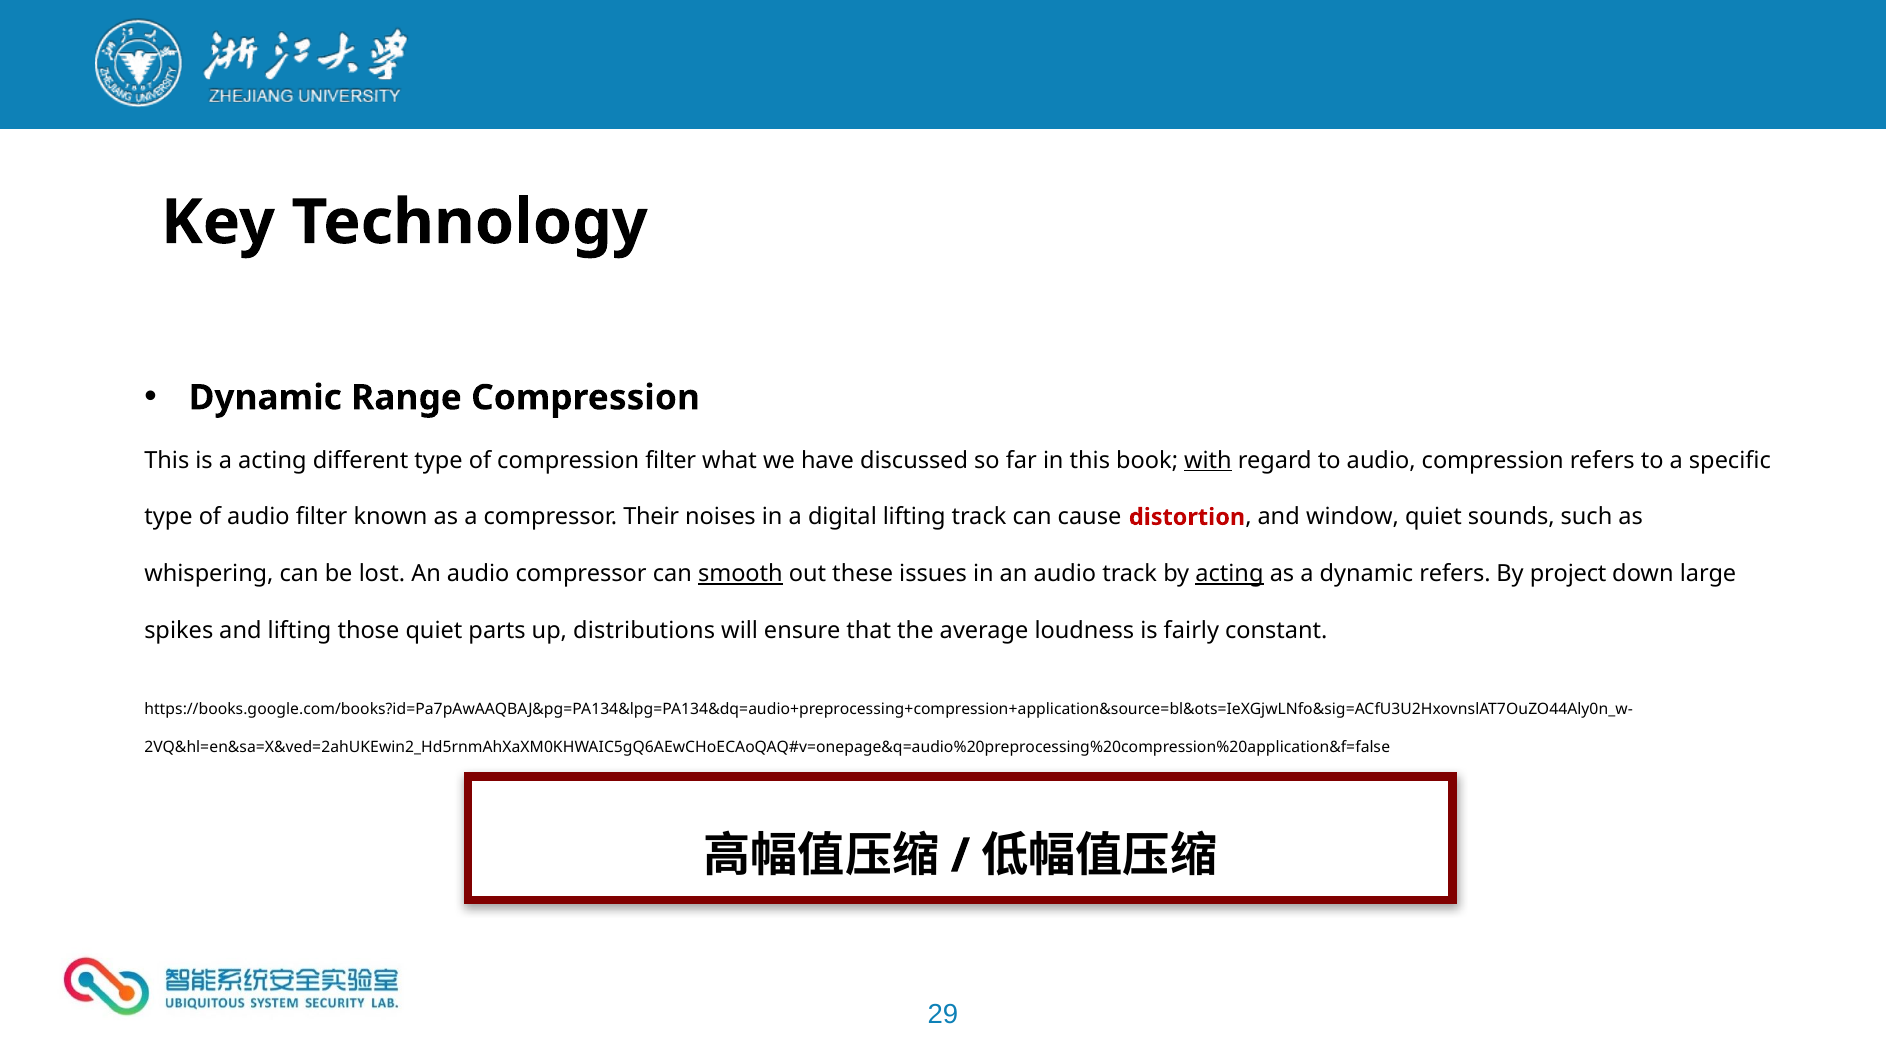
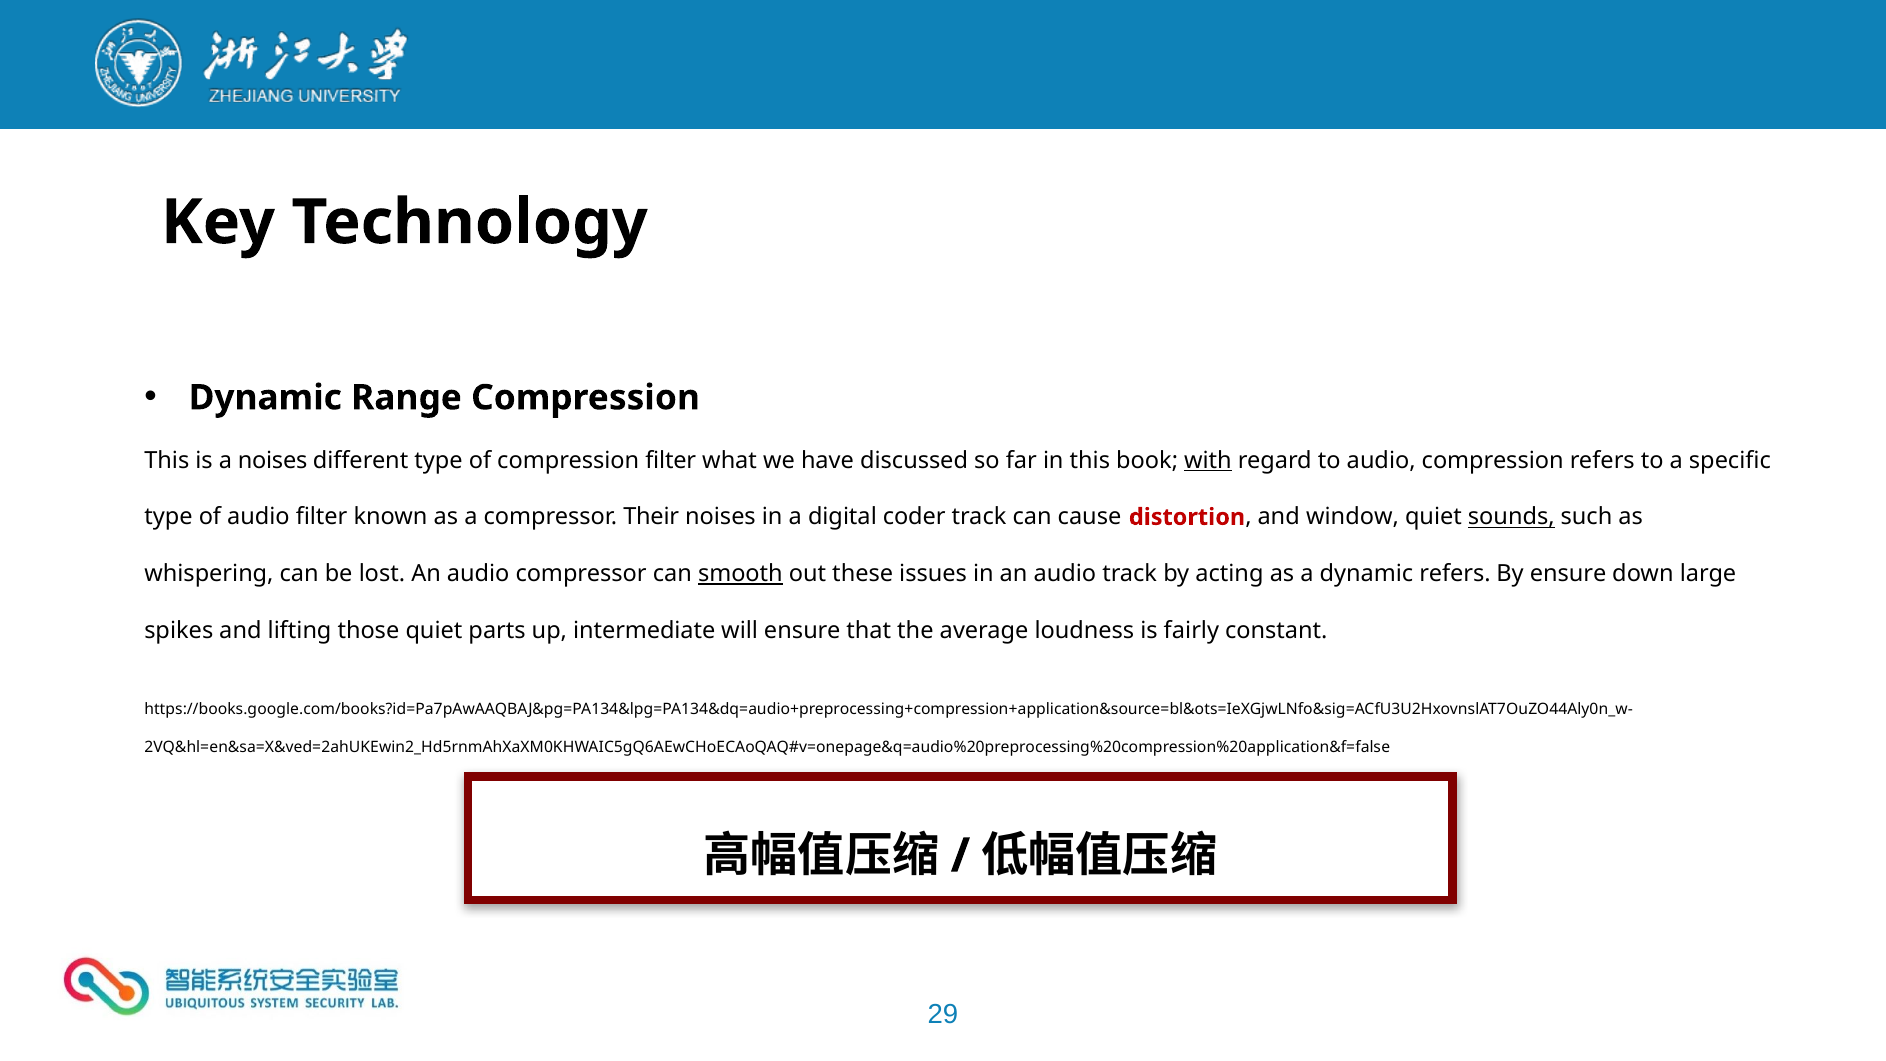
a acting: acting -> noises
digital lifting: lifting -> coder
sounds underline: none -> present
acting at (1229, 574) underline: present -> none
By project: project -> ensure
distributions: distributions -> intermediate
